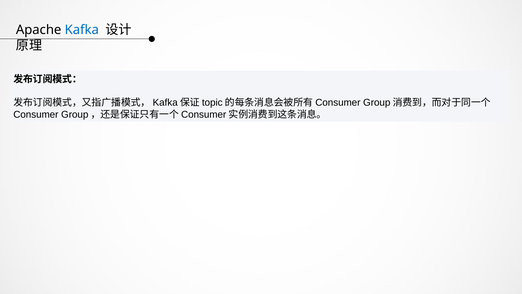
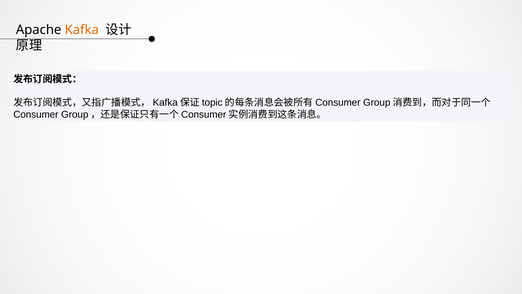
Kafka colour: blue -> orange
